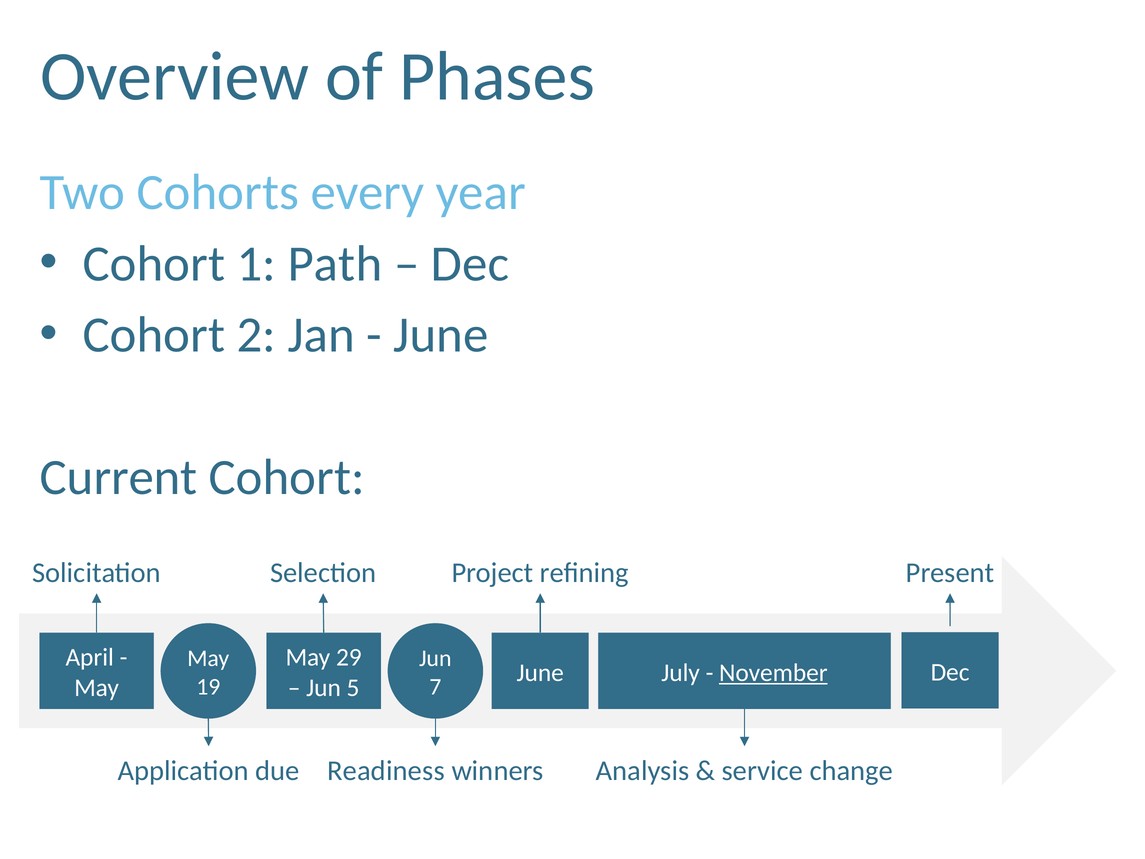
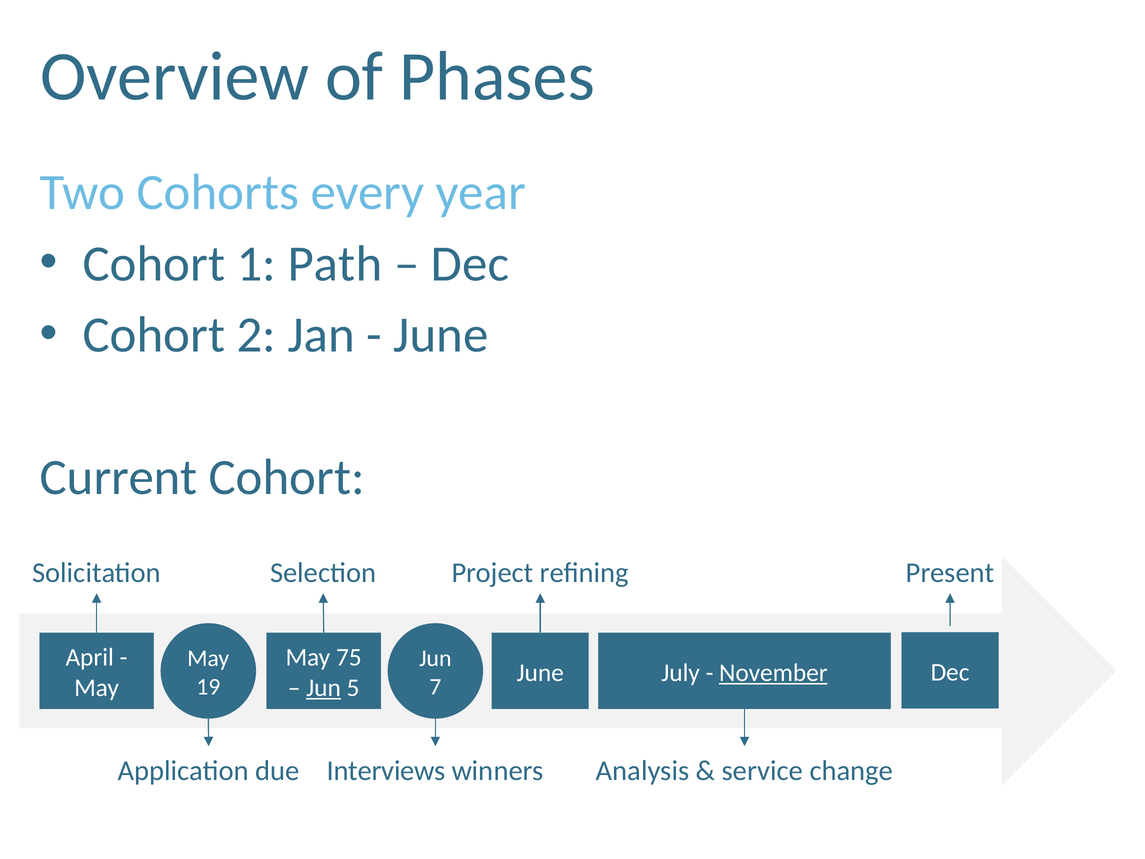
29: 29 -> 75
Jun at (324, 688) underline: none -> present
Readiness: Readiness -> Interviews
